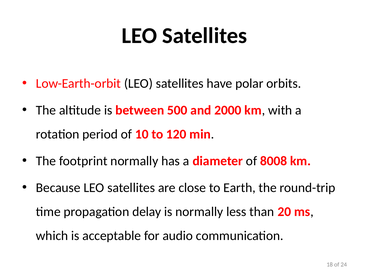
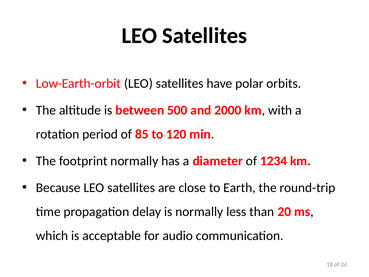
10: 10 -> 85
8008: 8008 -> 1234
